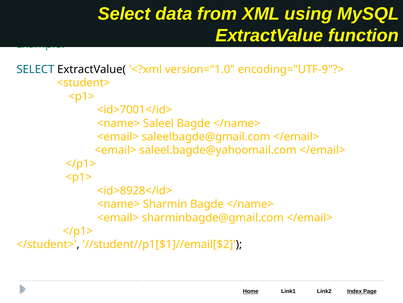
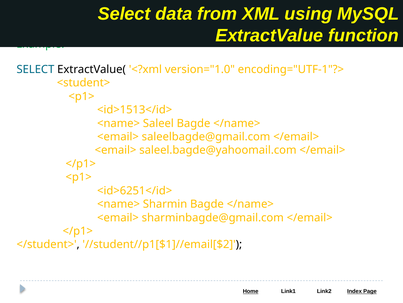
encoding="UTF-9"?>: encoding="UTF-9"?> -> encoding="UTF-1"?>
<id>7001</id>: <id>7001</id> -> <id>1513</id>
<id>8928</id>: <id>8928</id> -> <id>6251</id>
